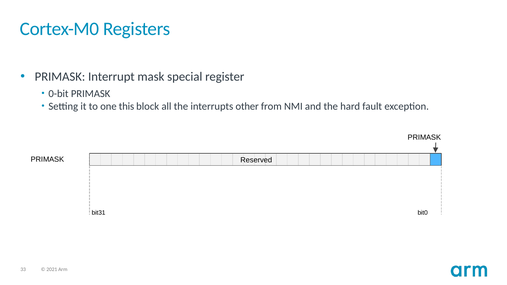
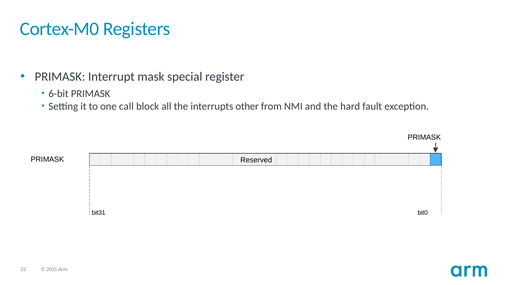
0-bit: 0-bit -> 6-bit
this: this -> call
